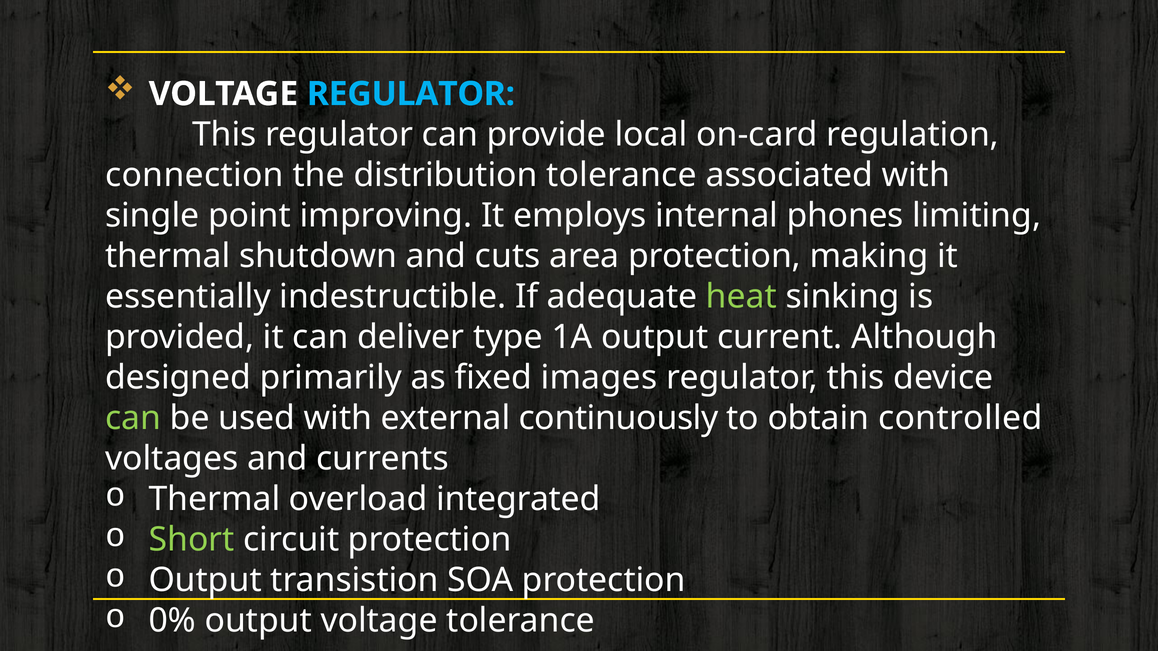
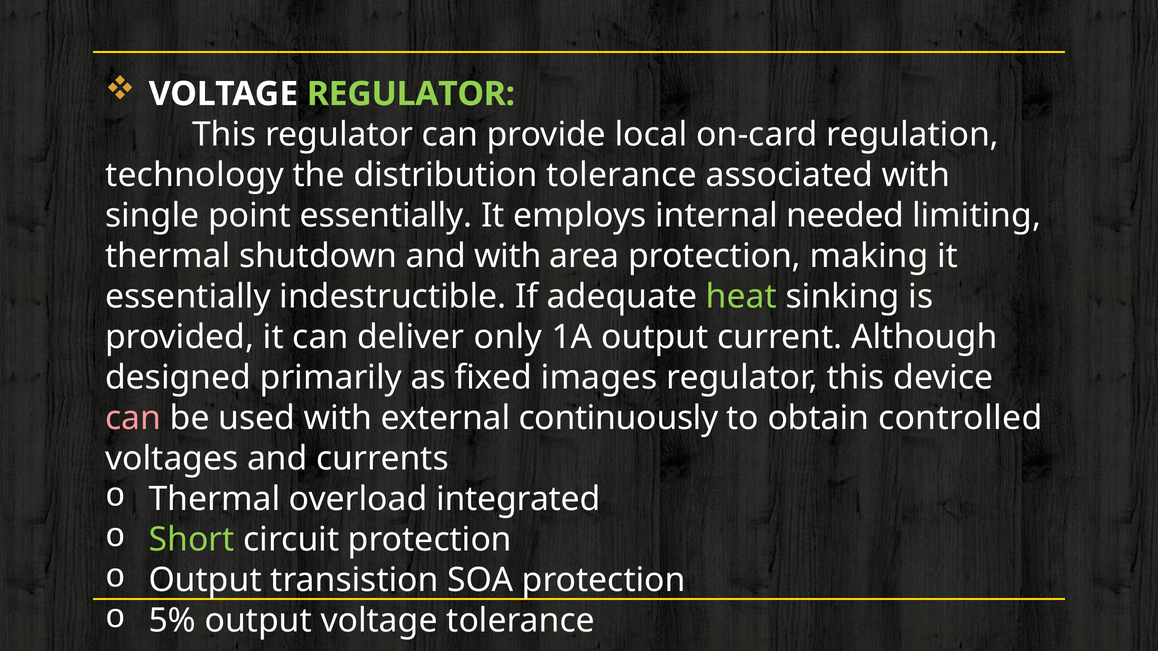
REGULATOR at (411, 94) colour: light blue -> light green
connection: connection -> technology
point improving: improving -> essentially
phones: phones -> needed
and cuts: cuts -> with
type: type -> only
can at (133, 418) colour: light green -> pink
0%: 0% -> 5%
